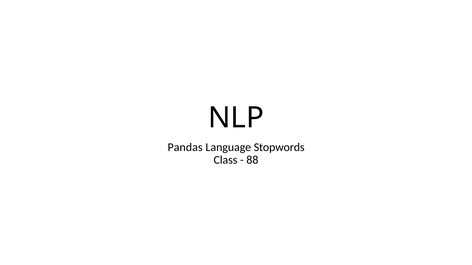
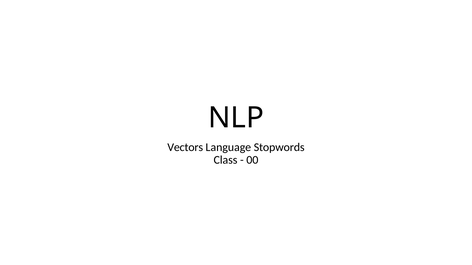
Pandas: Pandas -> Vectors
88: 88 -> 00
